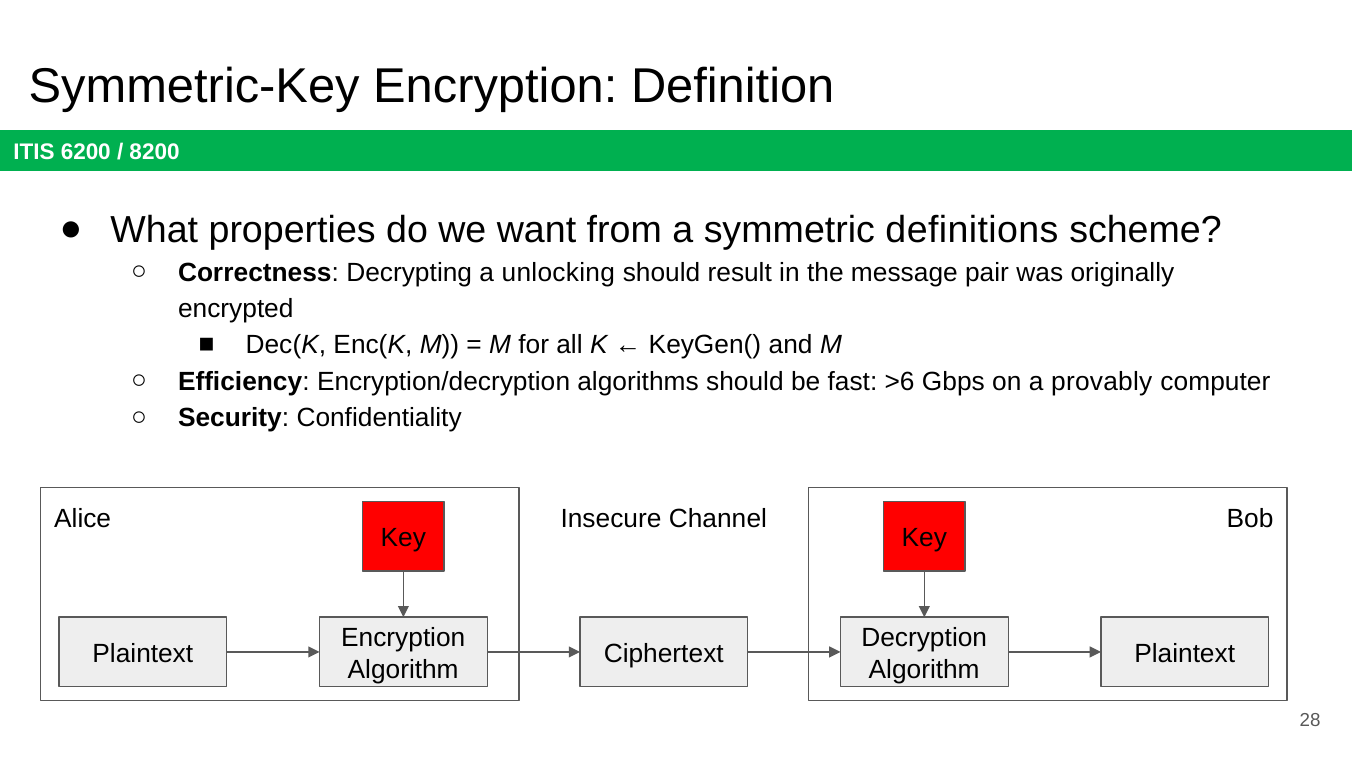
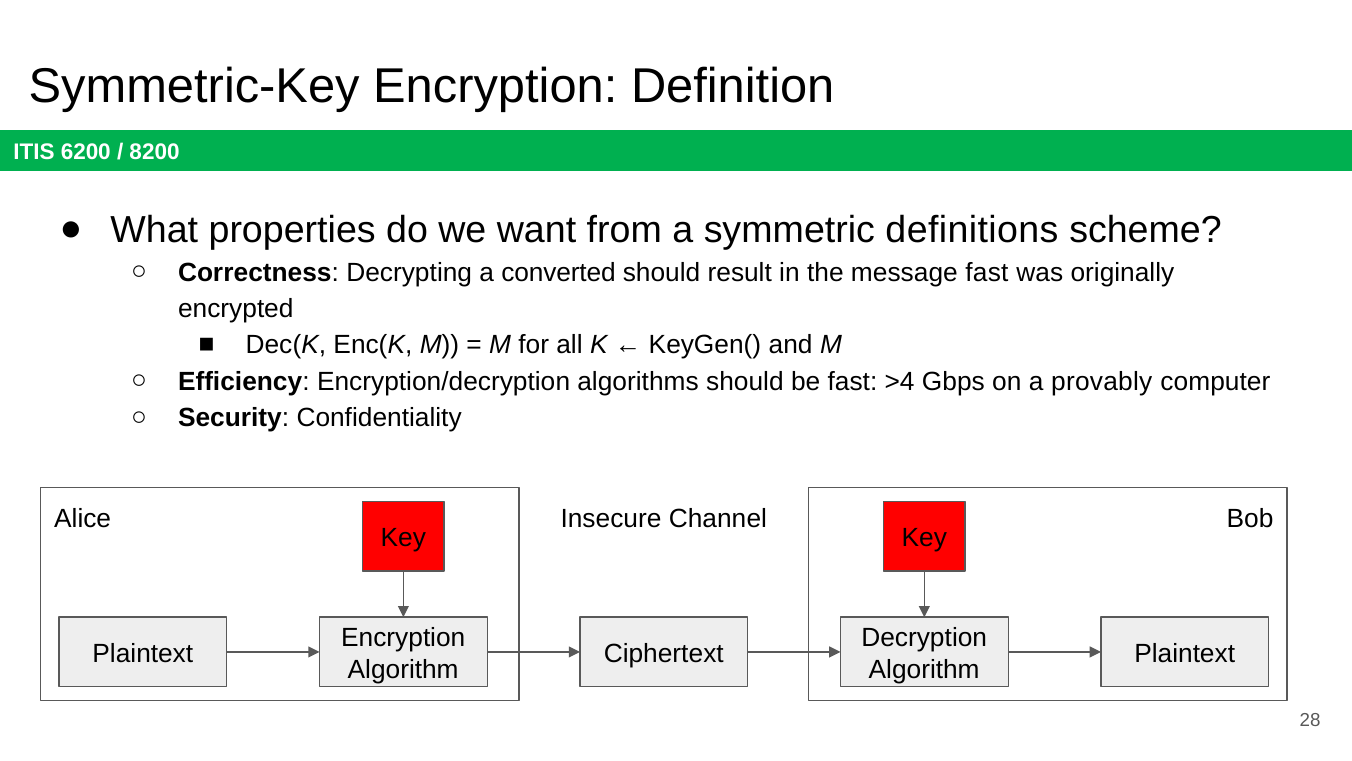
unlocking: unlocking -> converted
message pair: pair -> fast
>6: >6 -> >4
